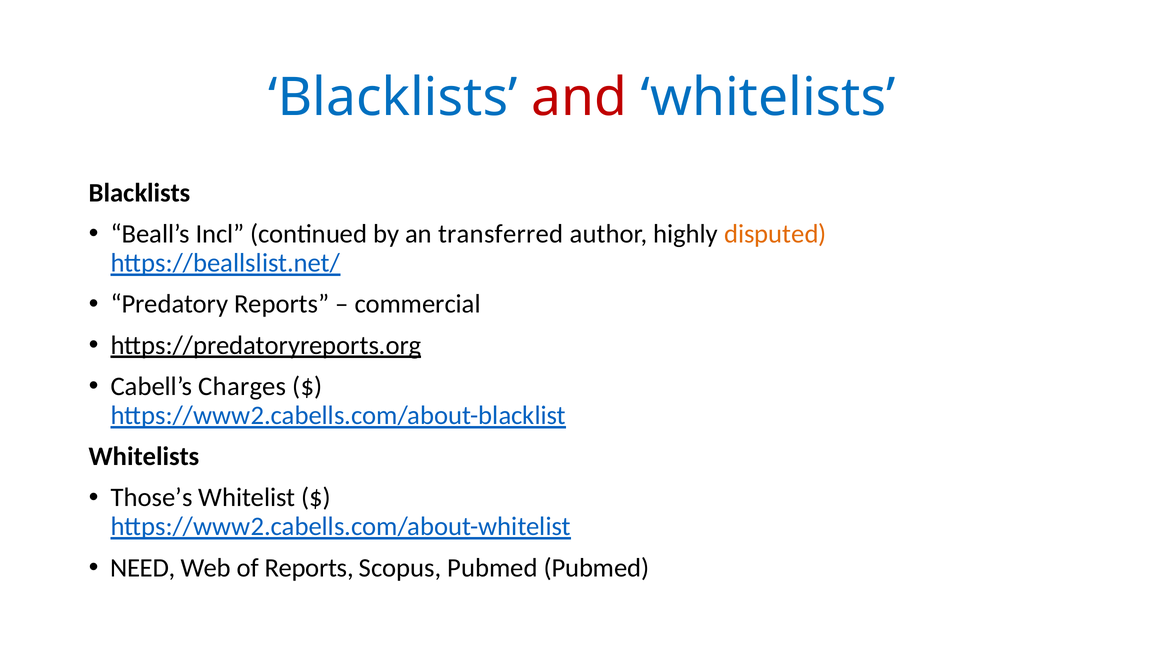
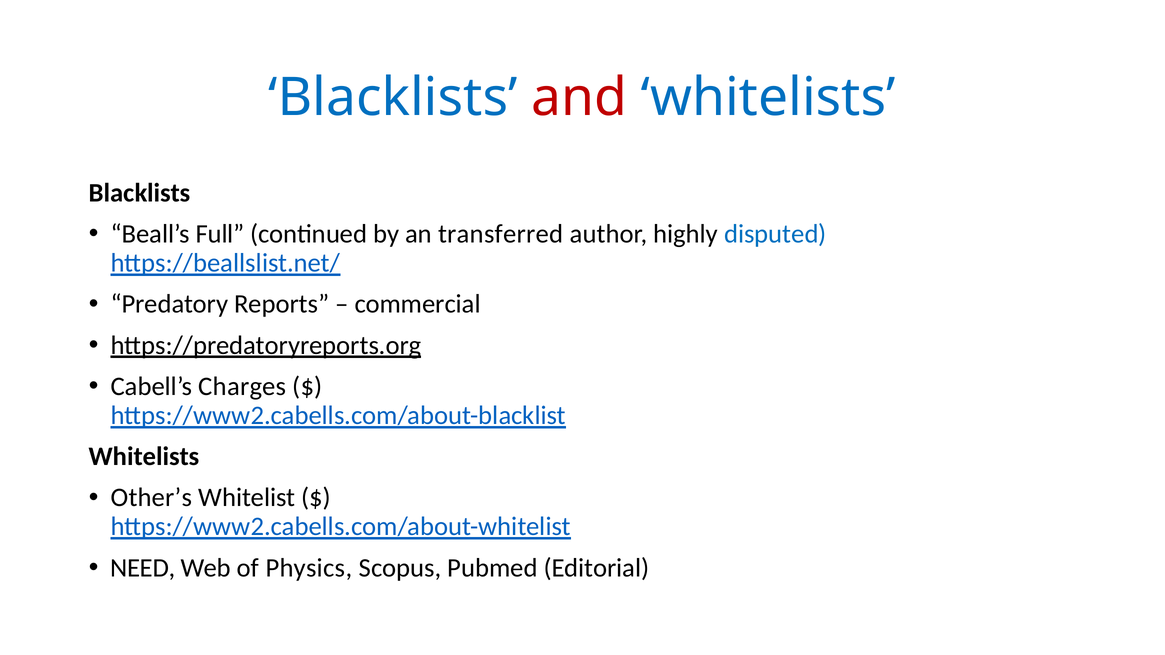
Incl: Incl -> Full
disputed colour: orange -> blue
Those’s: Those’s -> Other’s
of Reports: Reports -> Physics
Pubmed Pubmed: Pubmed -> Editorial
